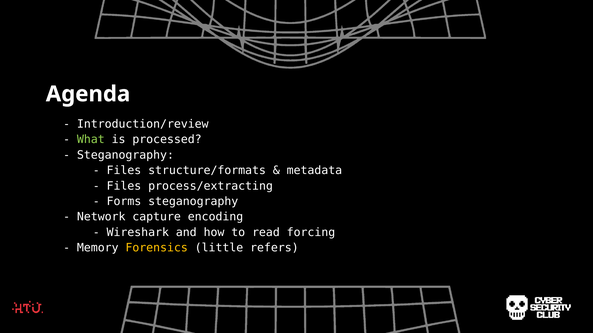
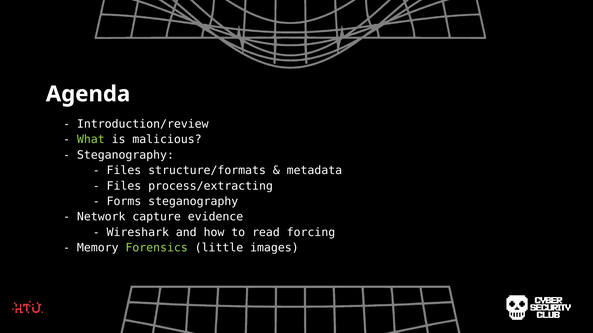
processed: processed -> malicious
encoding: encoding -> evidence
Forensics colour: yellow -> light green
refers: refers -> images
